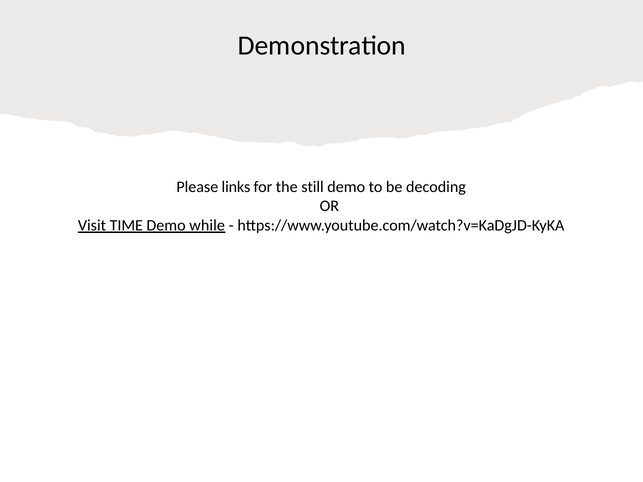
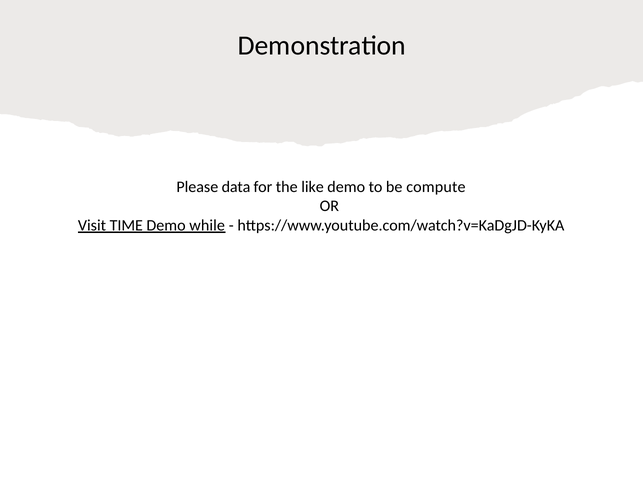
links: links -> data
still: still -> like
decoding: decoding -> compute
